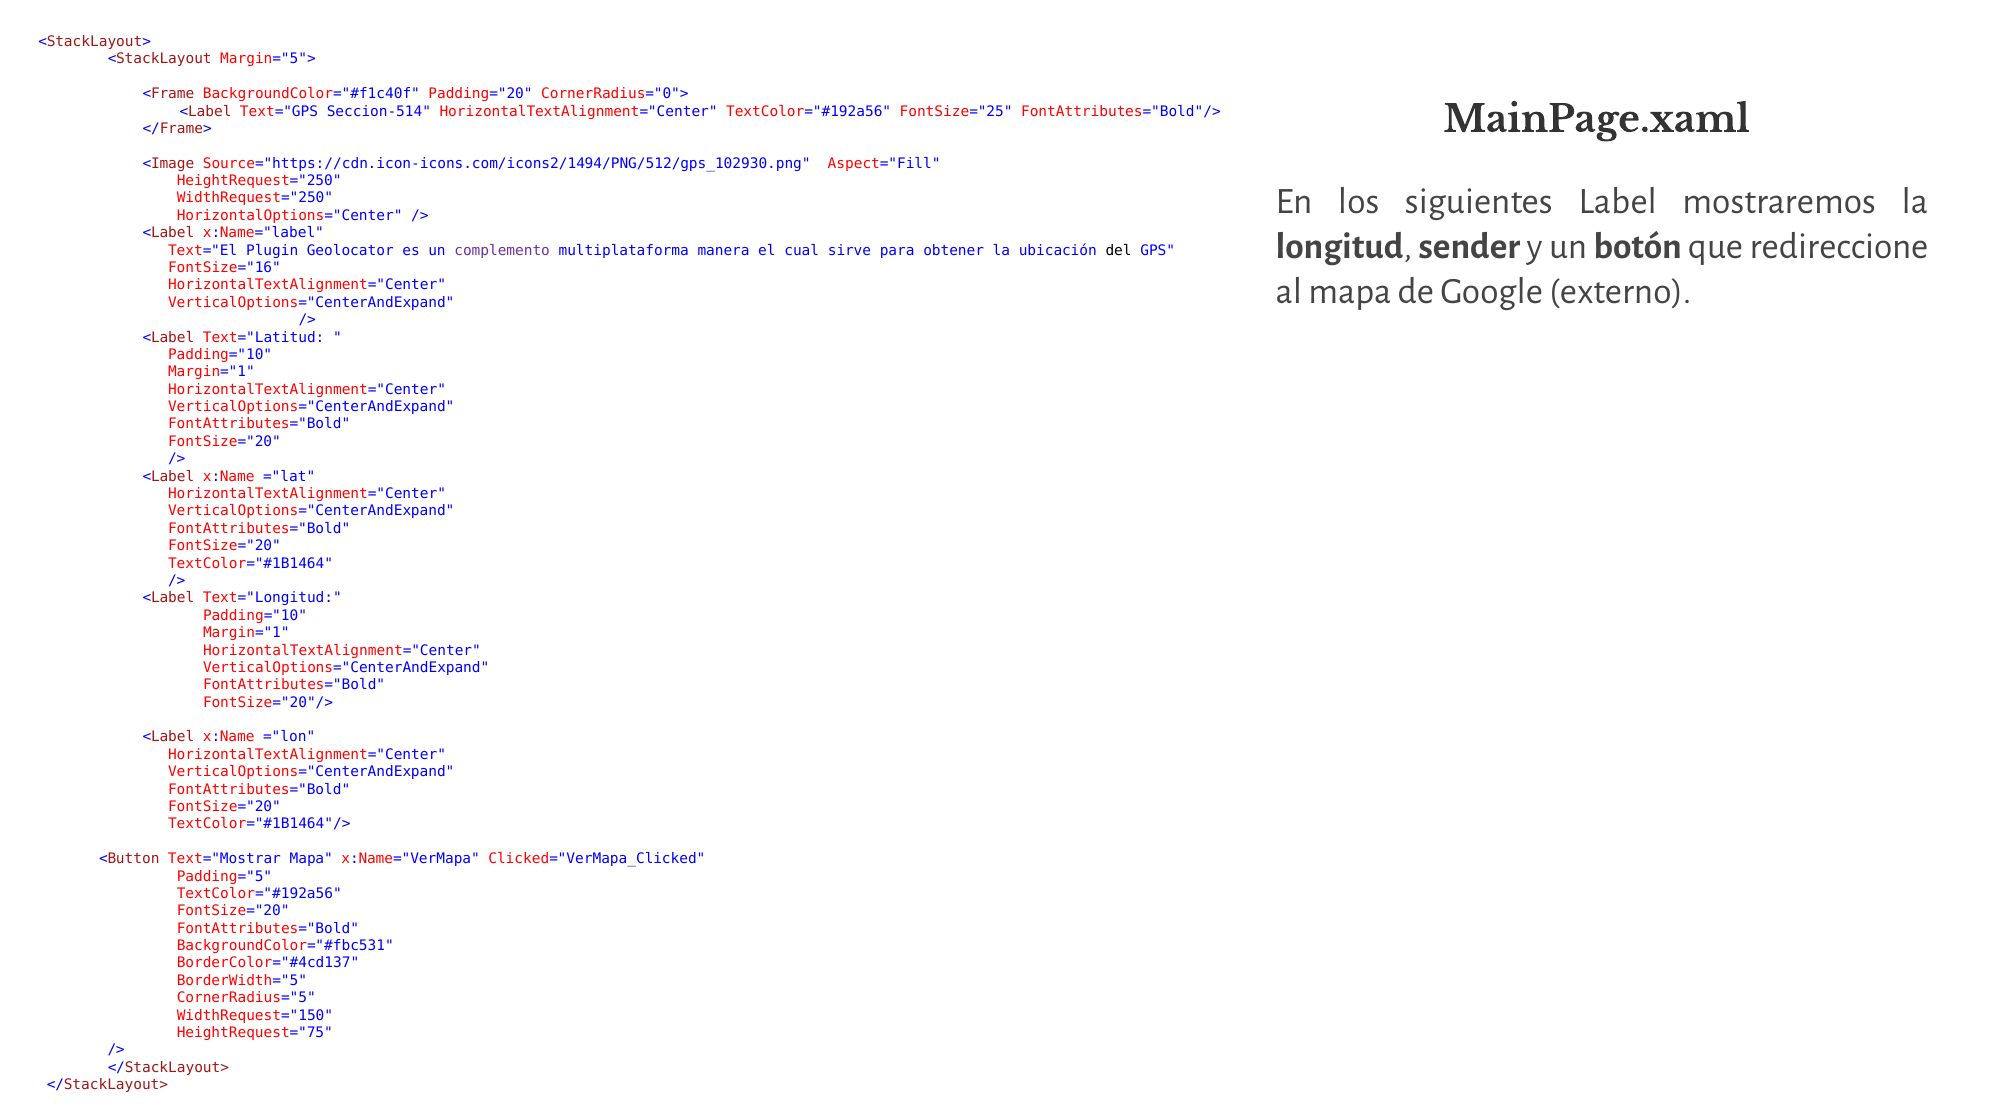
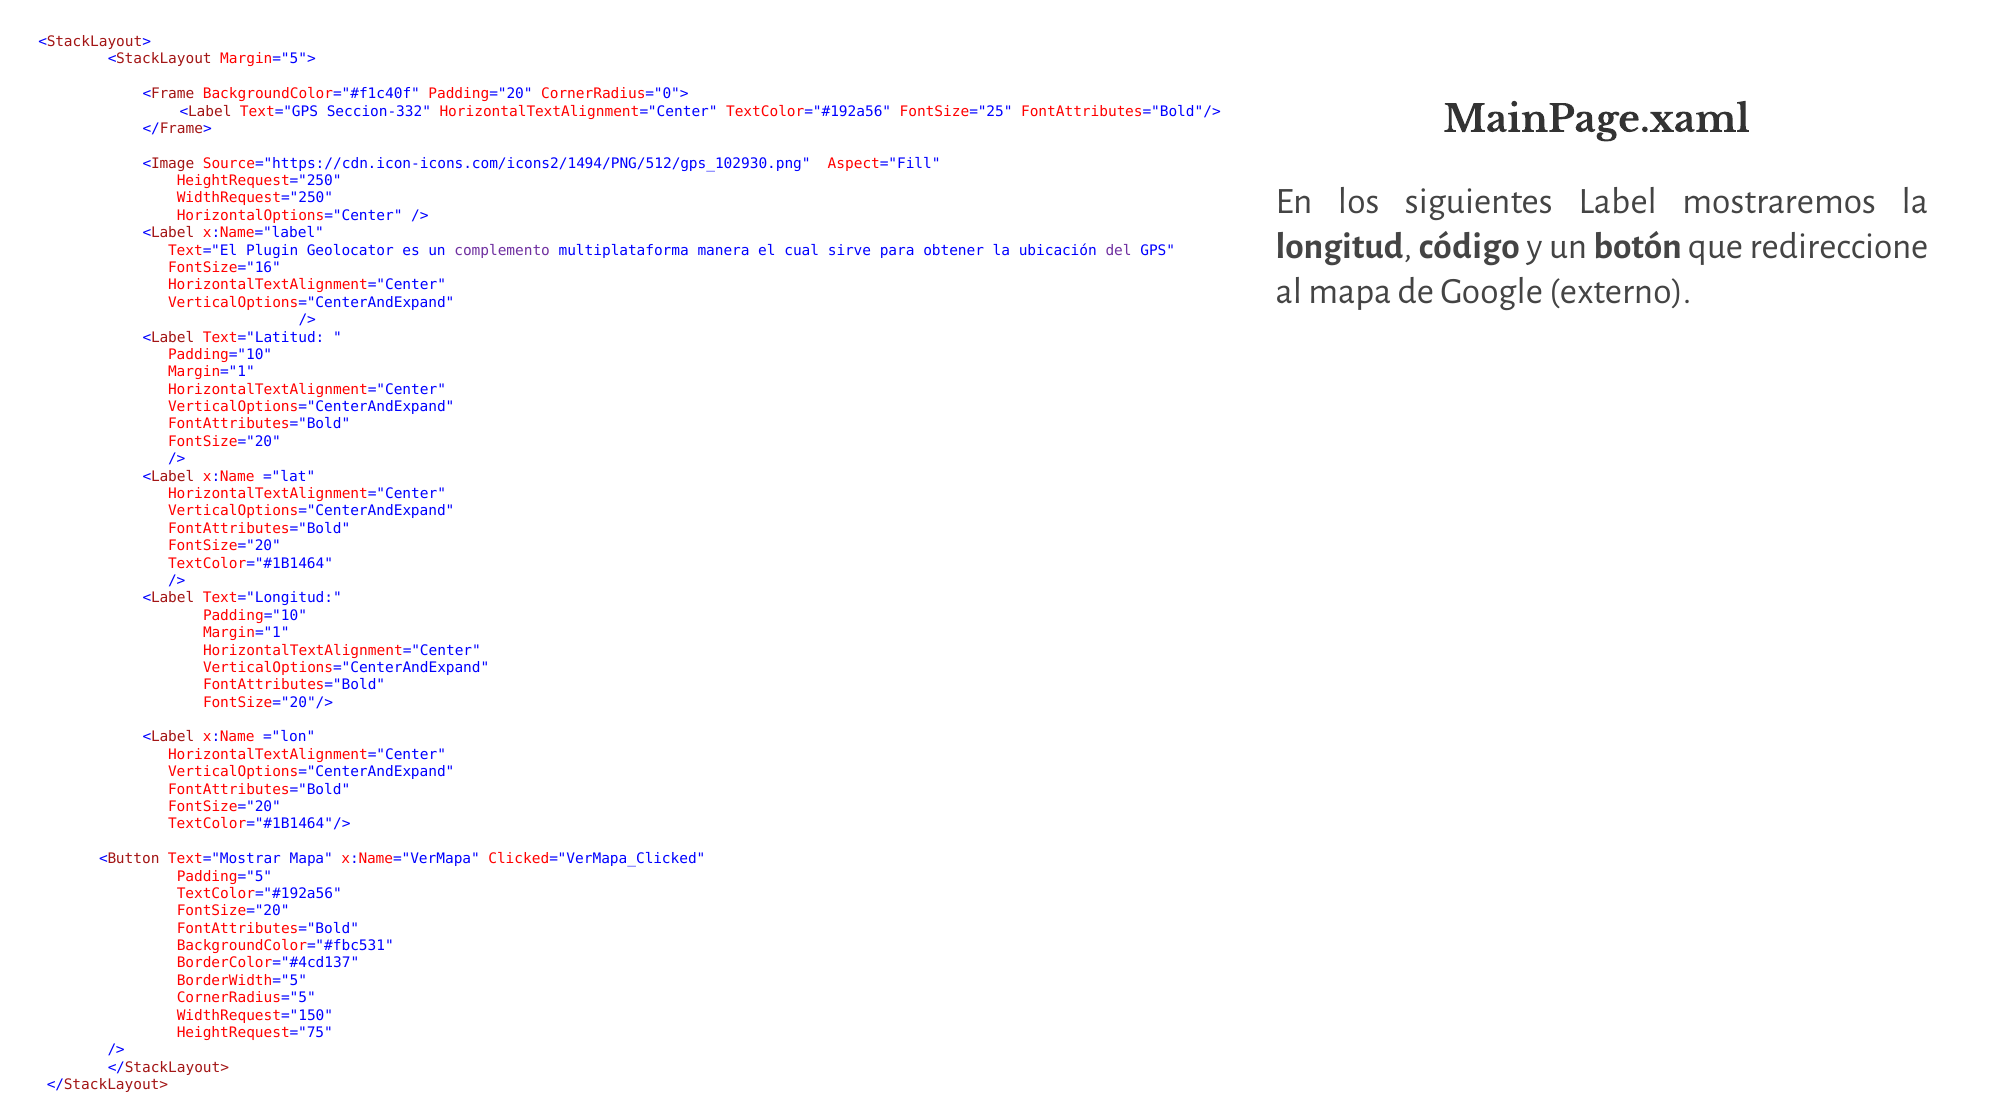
Seccion-514: Seccion-514 -> Seccion-332
sender: sender -> código
del colour: black -> purple
